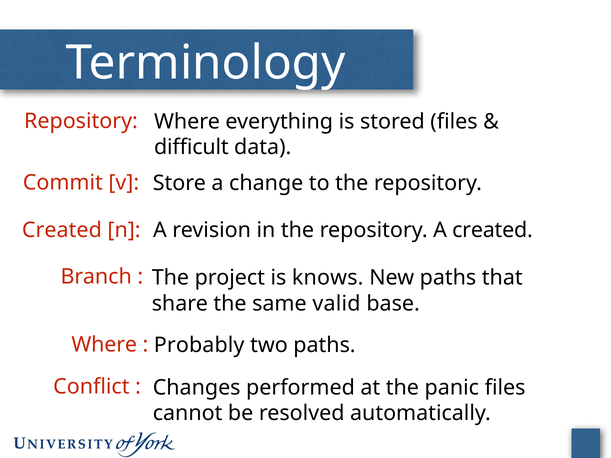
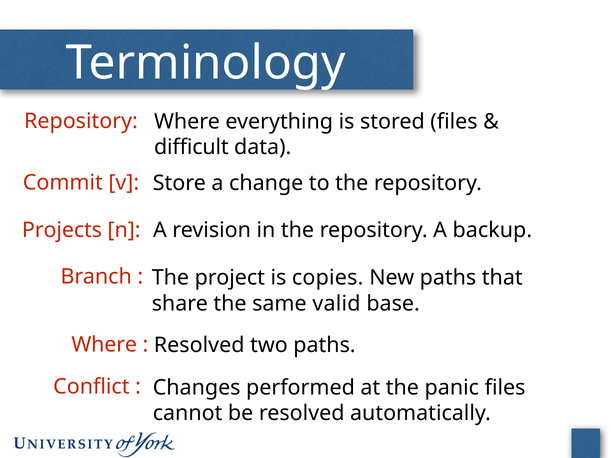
Created at (62, 230): Created -> Projects
A created: created -> backup
knows: knows -> copies
Probably at (199, 345): Probably -> Resolved
